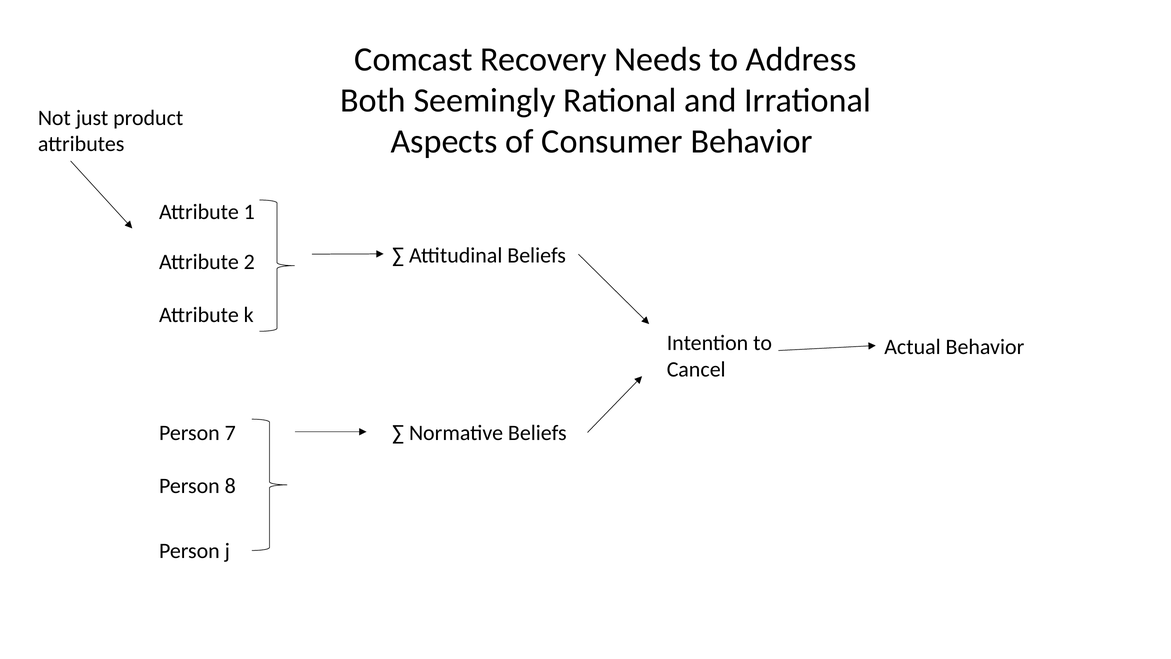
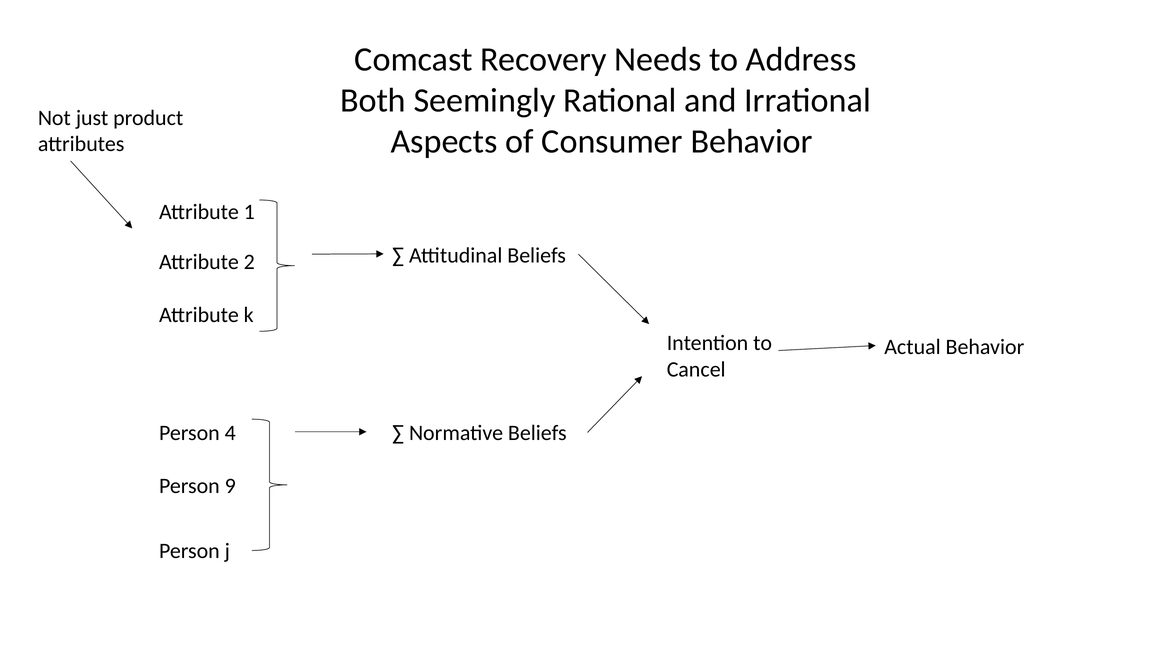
7: 7 -> 4
8: 8 -> 9
